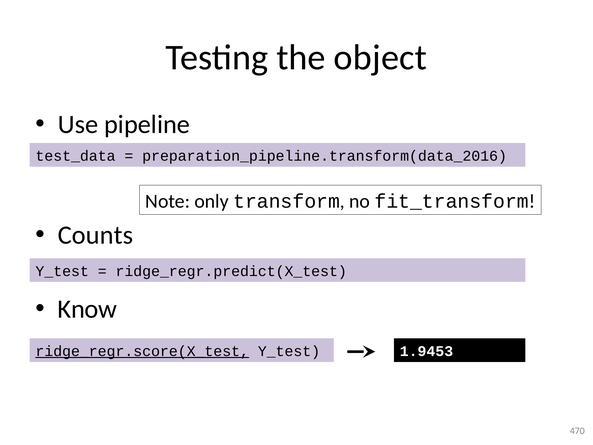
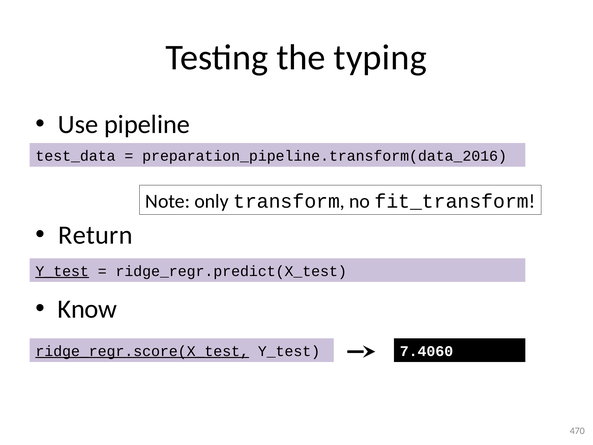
object: object -> typing
Counts: Counts -> Return
Y_test at (62, 271) underline: none -> present
1.9453: 1.9453 -> 7.4060
